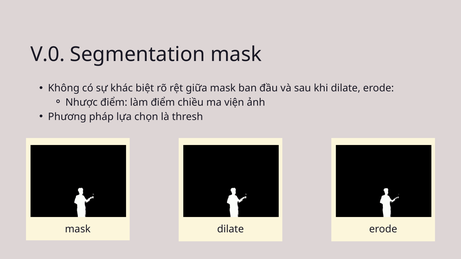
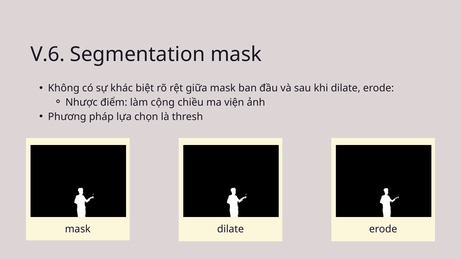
V.0: V.0 -> V.6
làm điểm: điểm -> cộng
